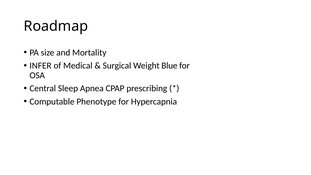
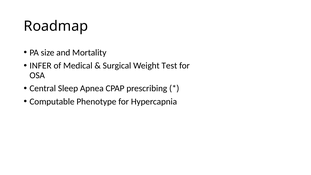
Blue: Blue -> Test
